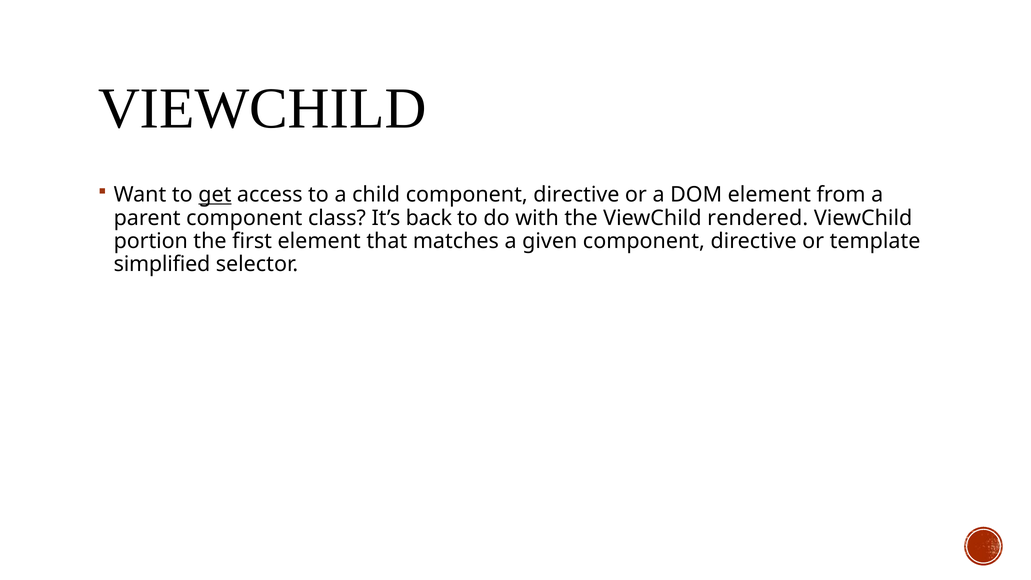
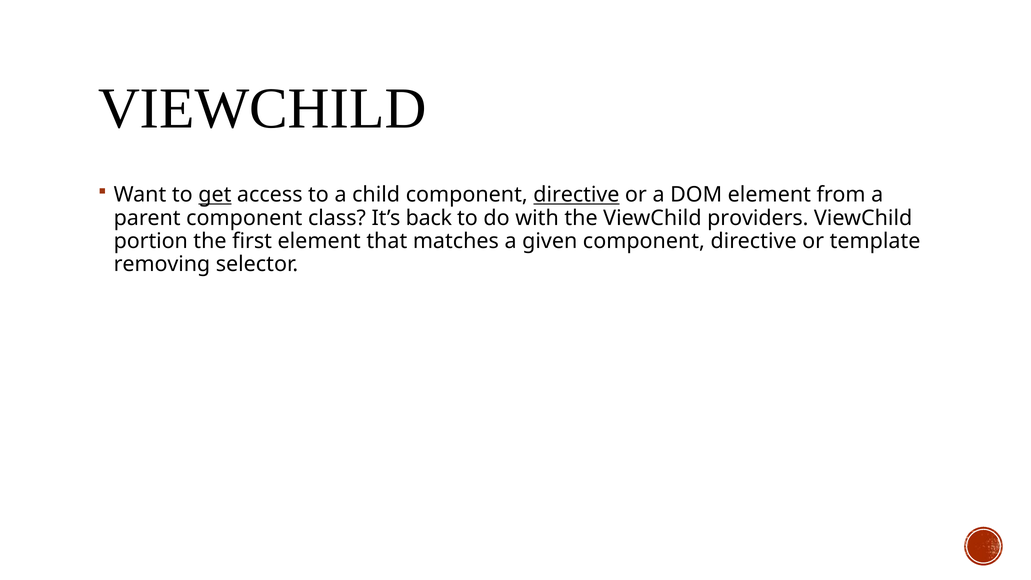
directive at (576, 195) underline: none -> present
rendered: rendered -> providers
simplified: simplified -> removing
